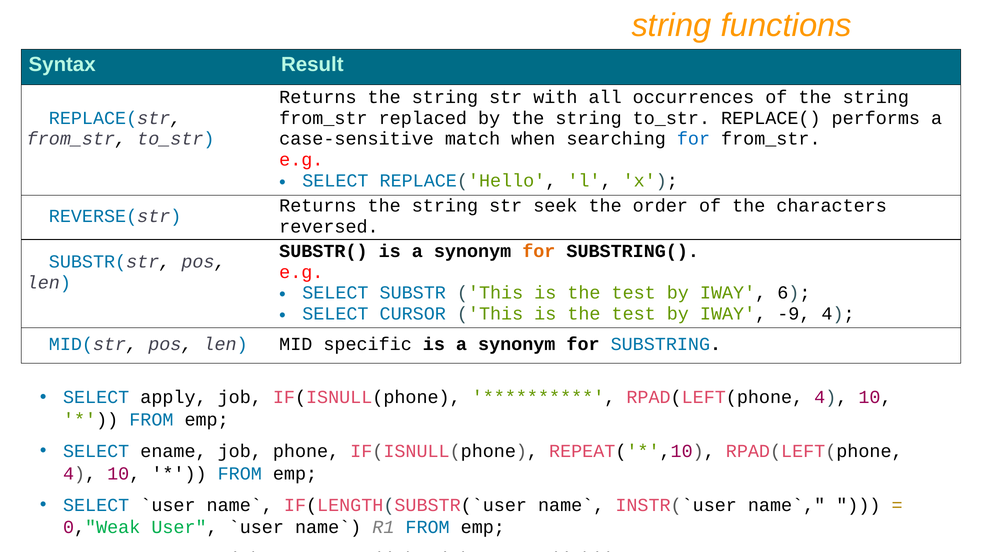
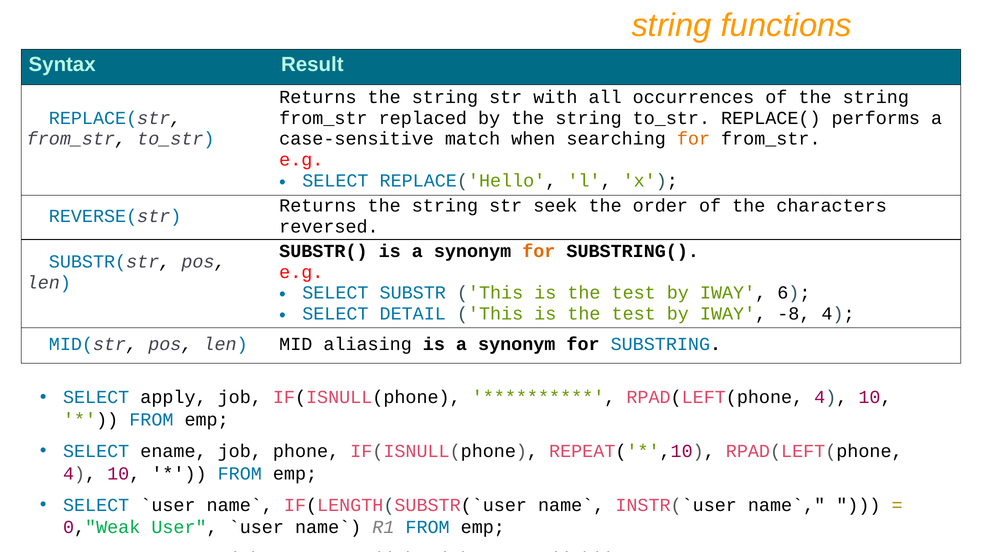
for at (694, 139) colour: blue -> orange
CURSOR: CURSOR -> DETAIL
-9: -9 -> -8
specific: specific -> aliasing
